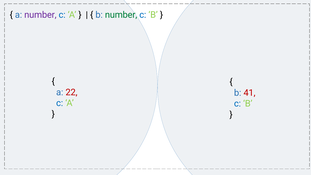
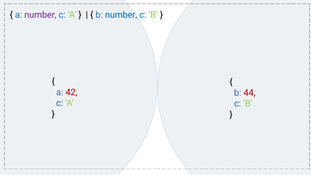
number at (121, 15) colour: green -> blue
22: 22 -> 42
41: 41 -> 44
